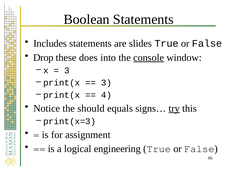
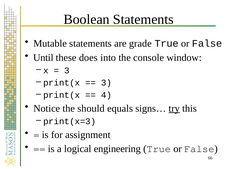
Includes: Includes -> Mutable
slides: slides -> grade
Drop: Drop -> Until
console underline: present -> none
